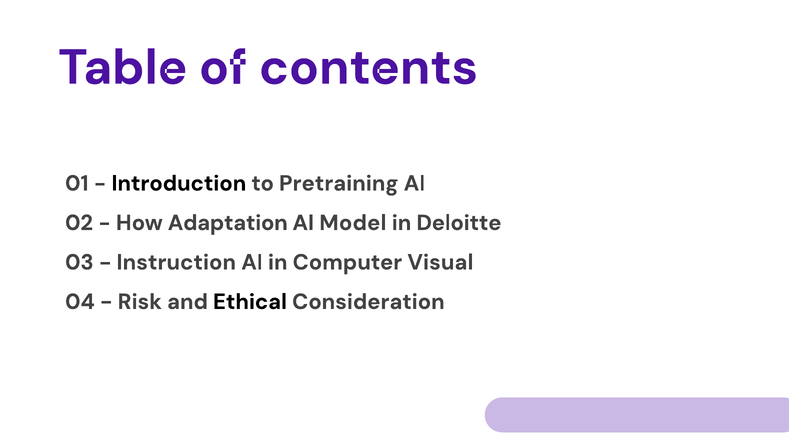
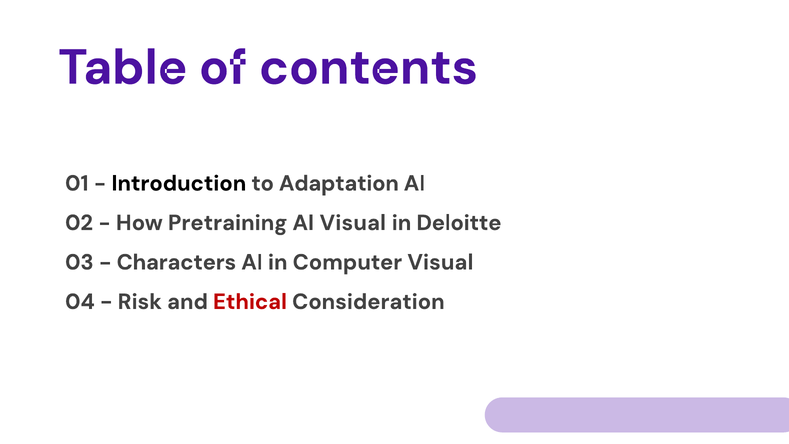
Pretraining: Pretraining -> Adaptation
Adaptation: Adaptation -> Pretraining
AI Model: Model -> Visual
Instruction: Instruction -> Characters
Ethical colour: black -> red
